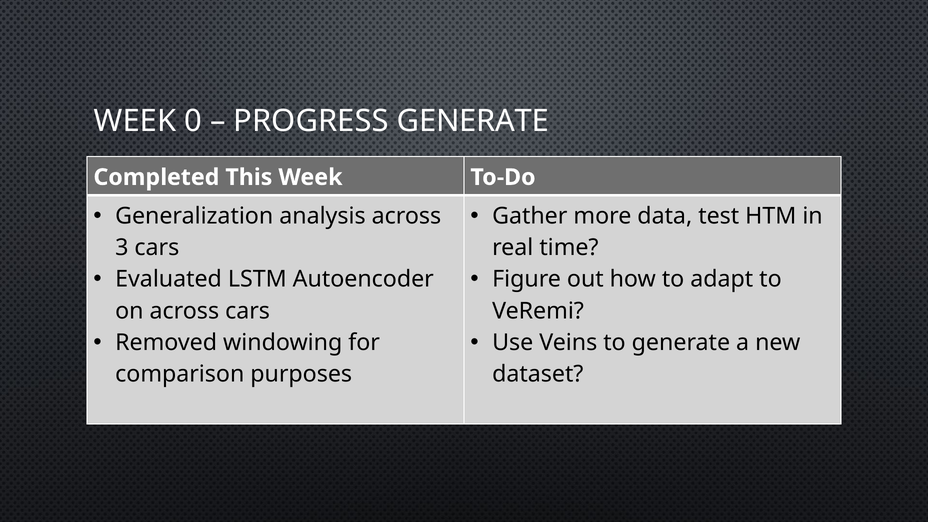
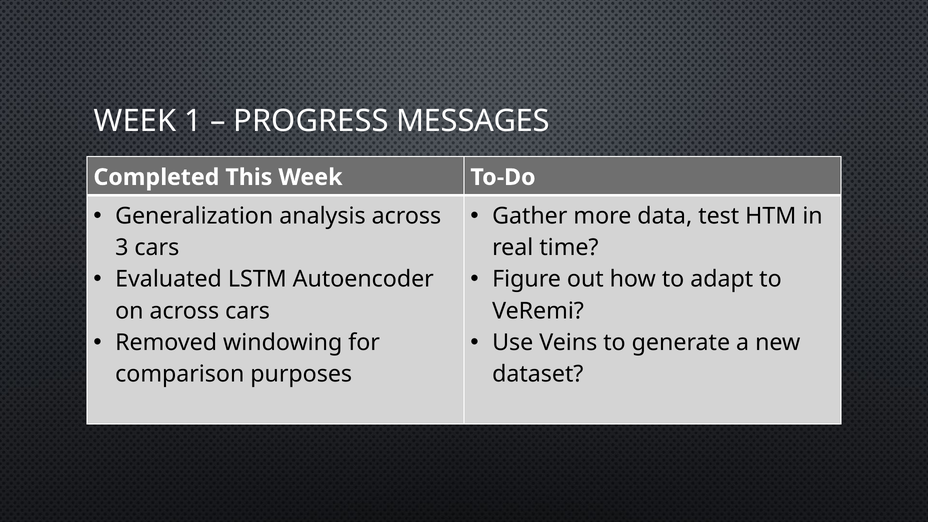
0: 0 -> 1
PROGRESS GENERATE: GENERATE -> MESSAGES
